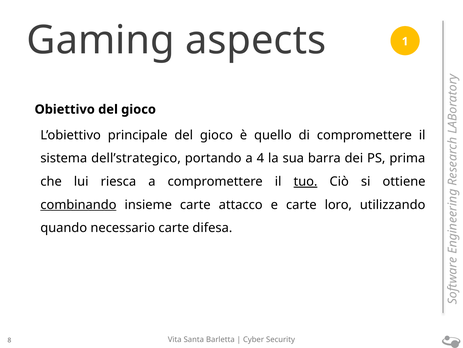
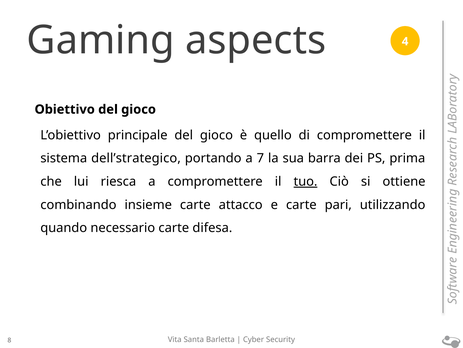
1: 1 -> 4
4: 4 -> 7
combinando underline: present -> none
loro: loro -> pari
